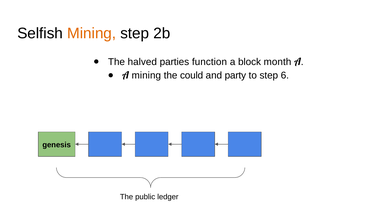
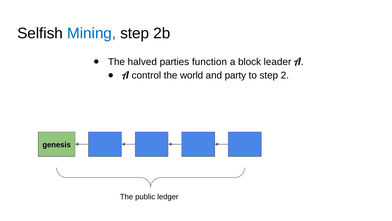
Mining at (92, 33) colour: orange -> blue
month: month -> leader
A mining: mining -> control
could: could -> world
6: 6 -> 2
